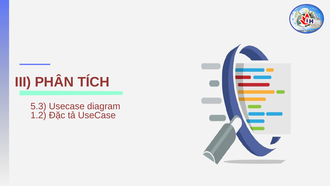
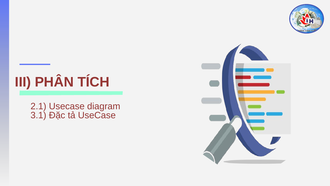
5.3: 5.3 -> 2.1
1.2: 1.2 -> 3.1
